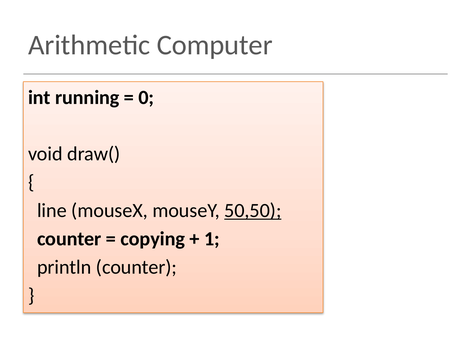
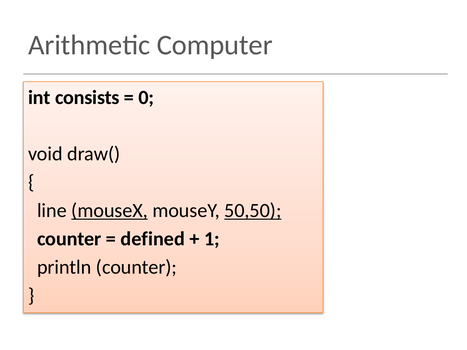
running: running -> consists
mouseX underline: none -> present
copying: copying -> defined
